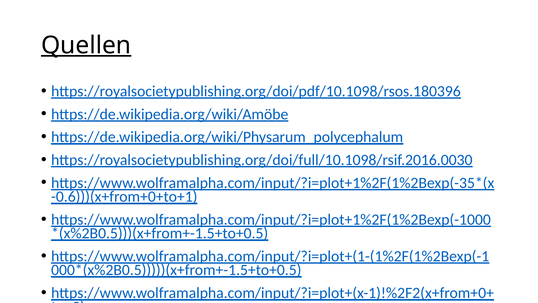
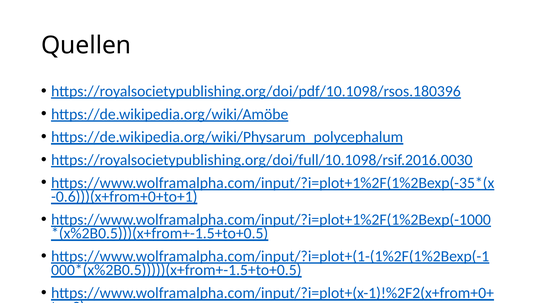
Quellen underline: present -> none
